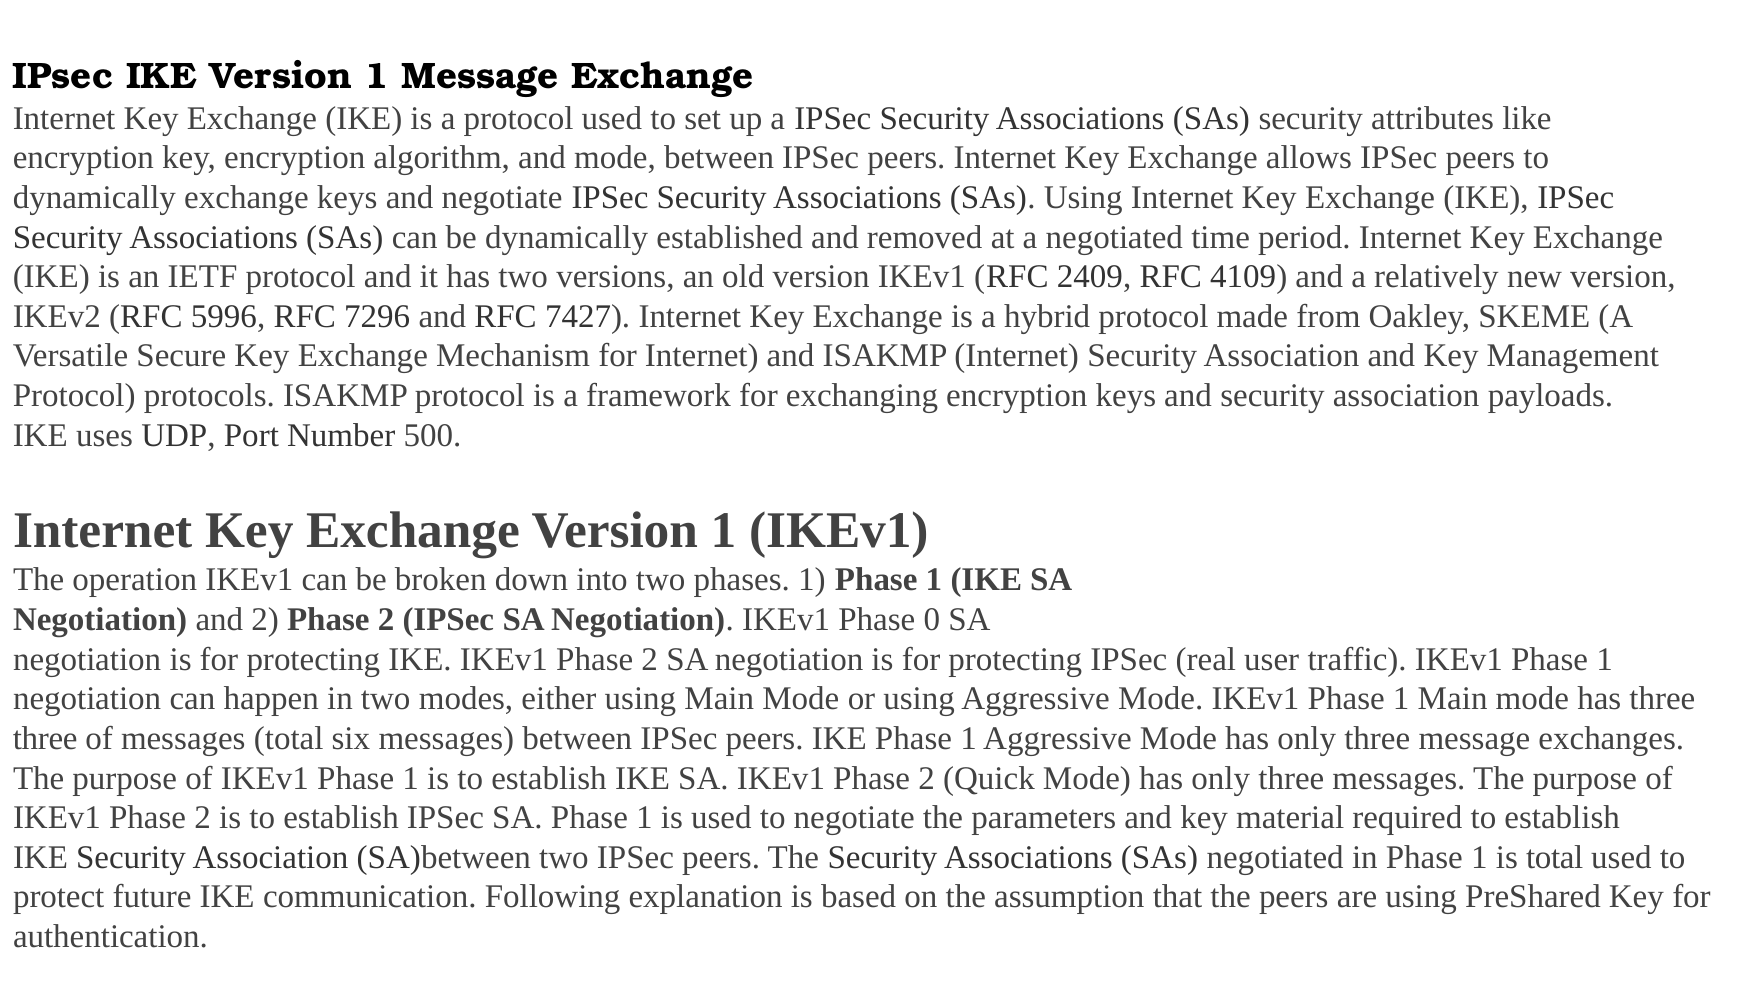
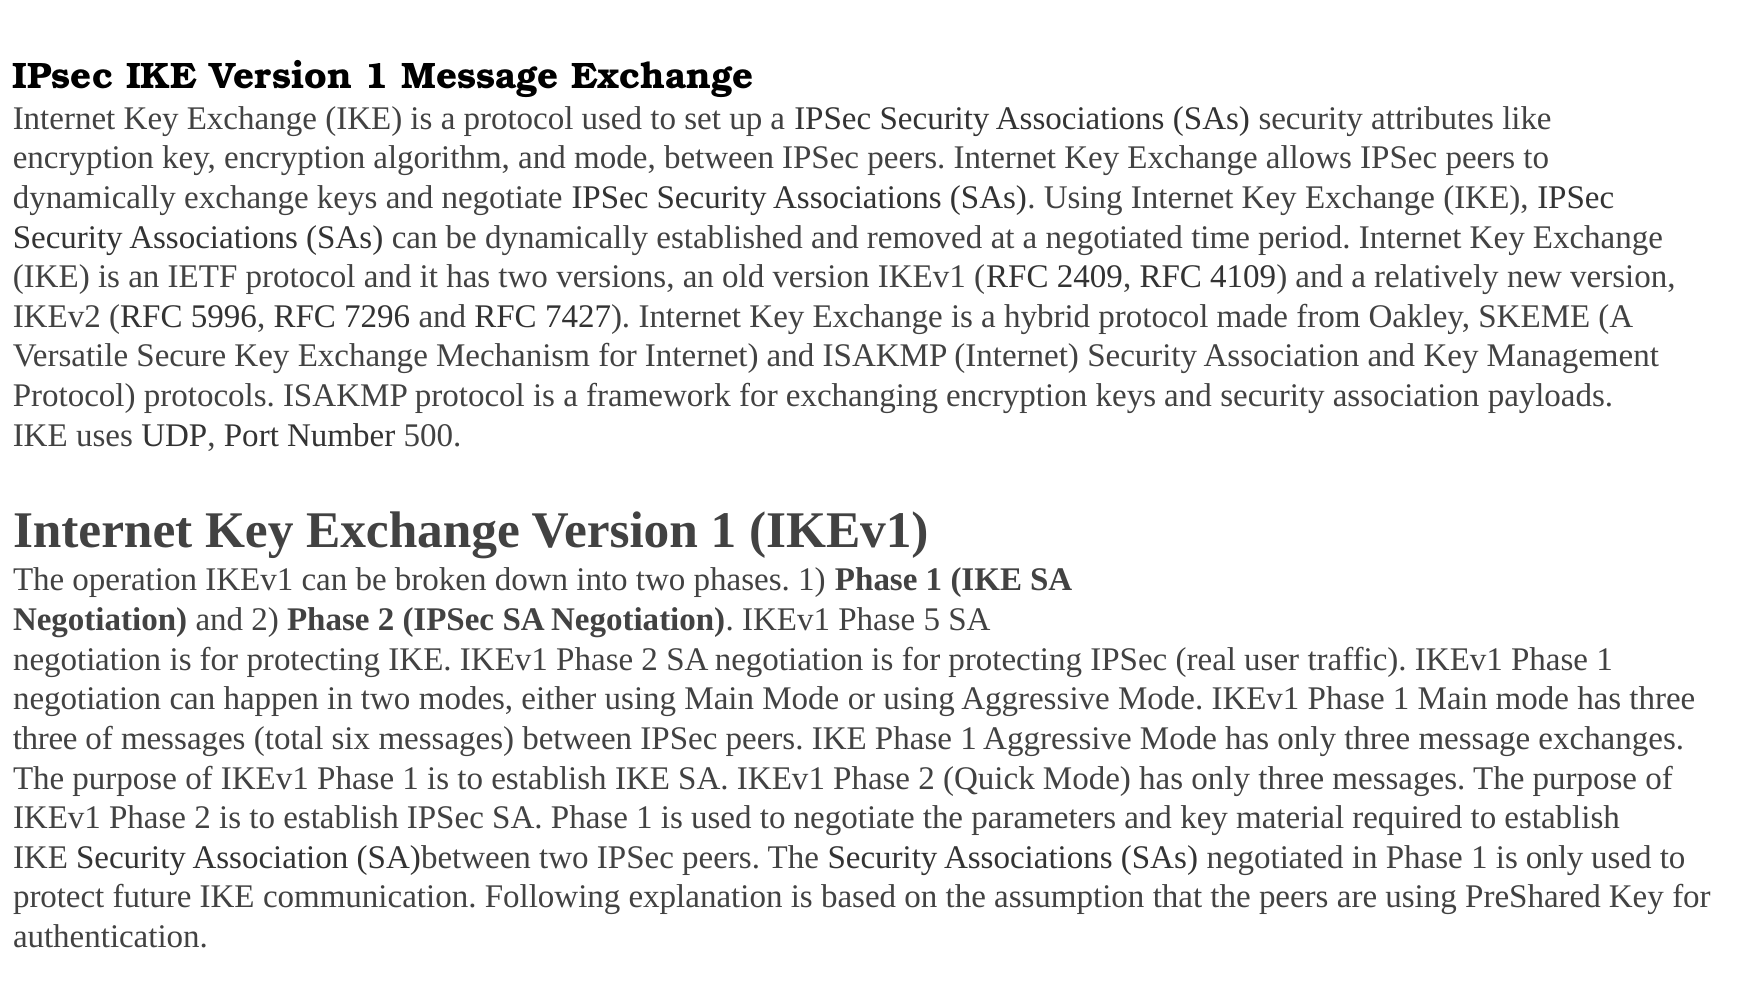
0: 0 -> 5
is total: total -> only
